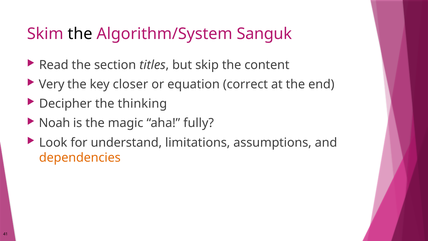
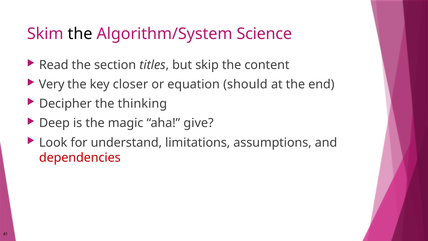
Sanguk: Sanguk -> Science
correct: correct -> should
Noah: Noah -> Deep
fully: fully -> give
dependencies colour: orange -> red
